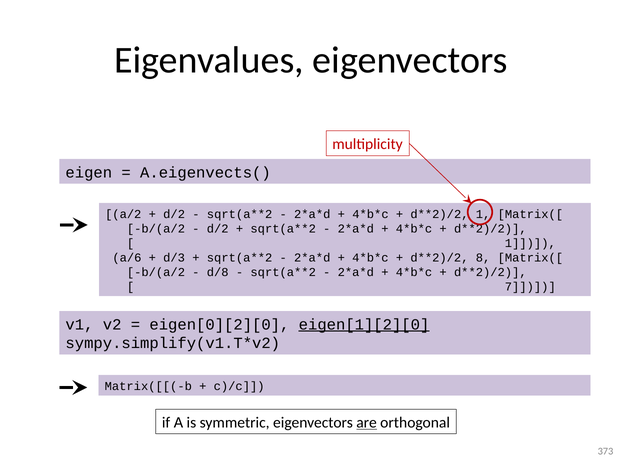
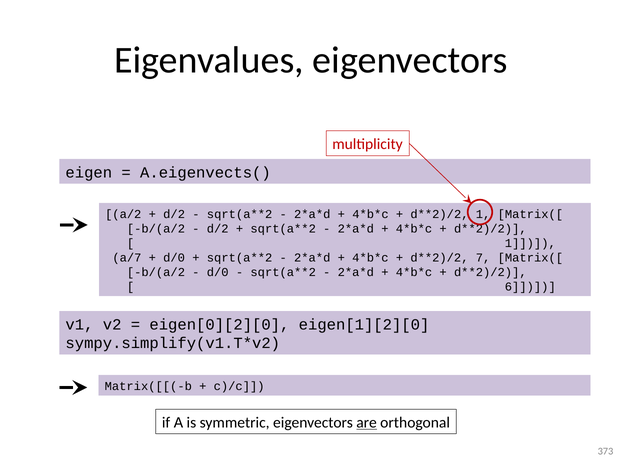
a/6: a/6 -> a/7
d/3 at (174, 258): d/3 -> d/0
8: 8 -> 7
d/8 at (218, 272): d/8 -> d/0
7: 7 -> 6
eigen[1][2][0 underline: present -> none
